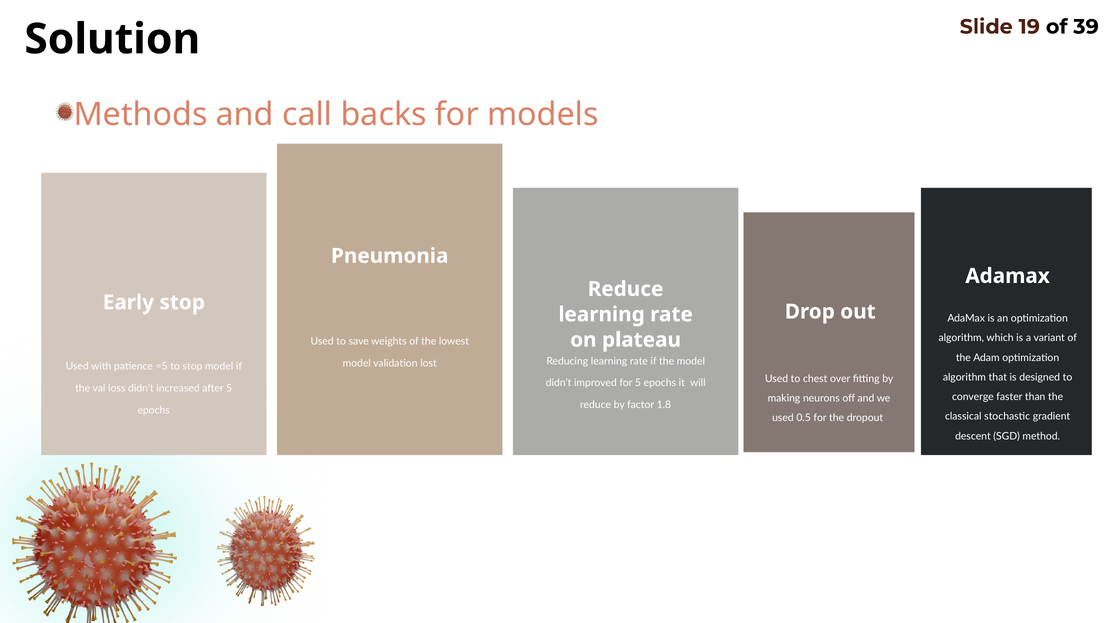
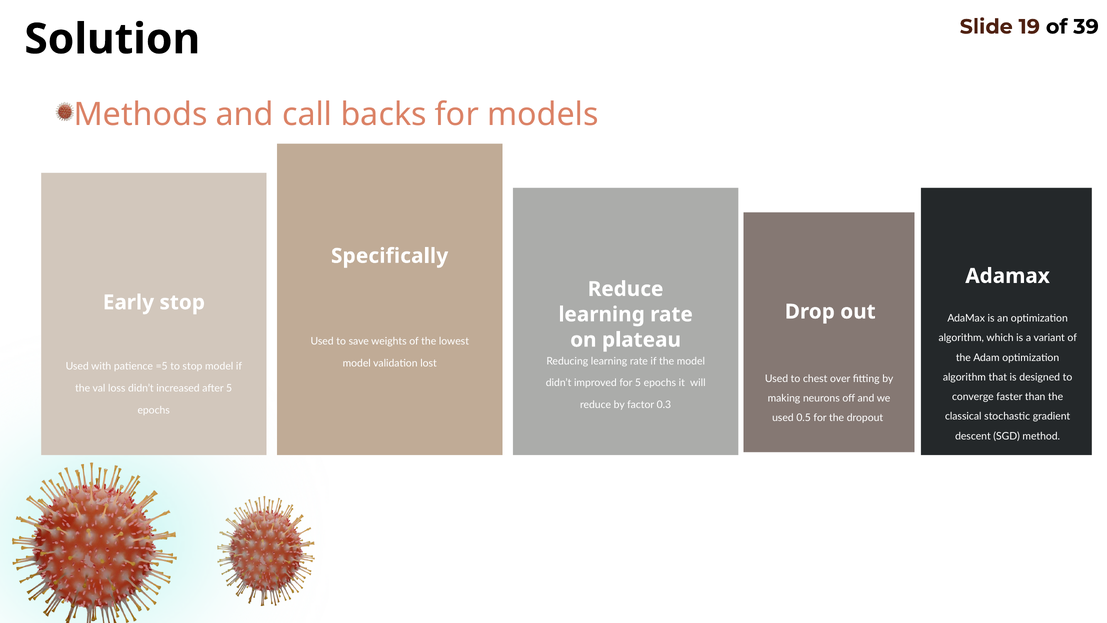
Pneumonia: Pneumonia -> Specifically
1.8: 1.8 -> 0.3
